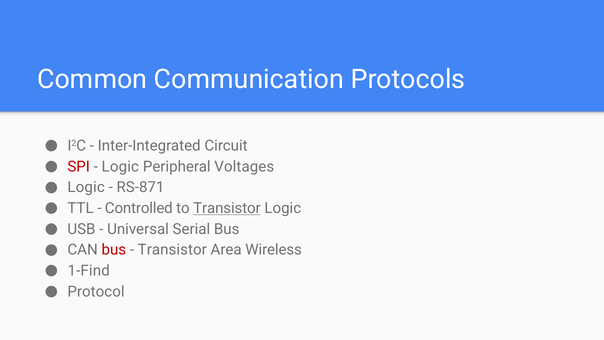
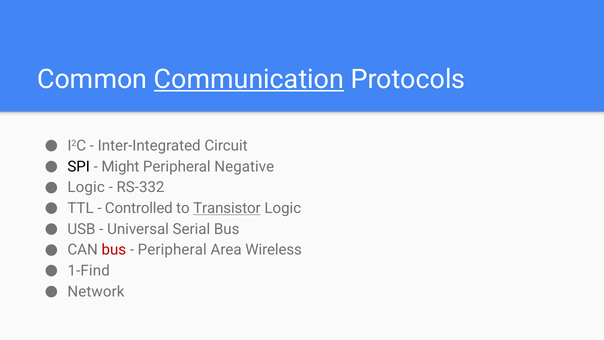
Communication underline: none -> present
SPI colour: red -> black
Logic at (120, 166): Logic -> Might
Voltages: Voltages -> Negative
RS-871: RS-871 -> RS-332
Transistor at (172, 250): Transistor -> Peripheral
Protocol: Protocol -> Network
